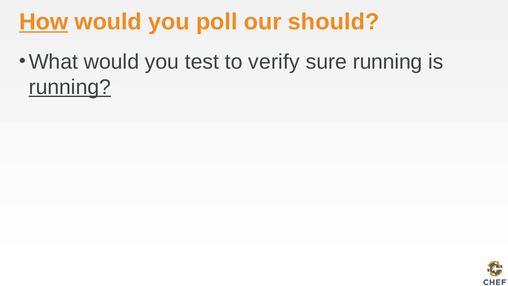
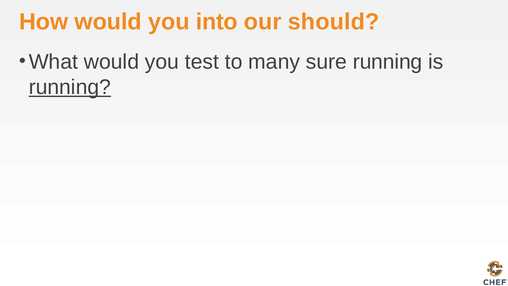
How underline: present -> none
poll: poll -> into
verify: verify -> many
